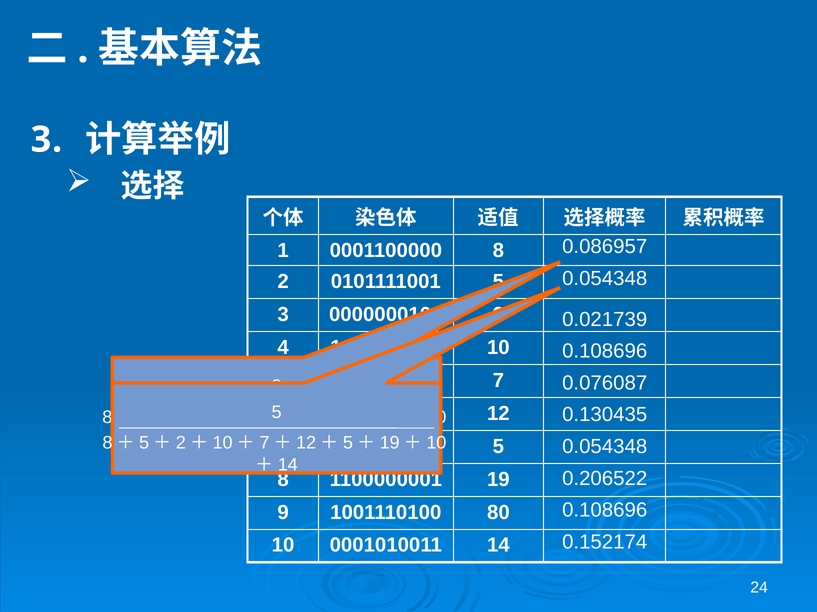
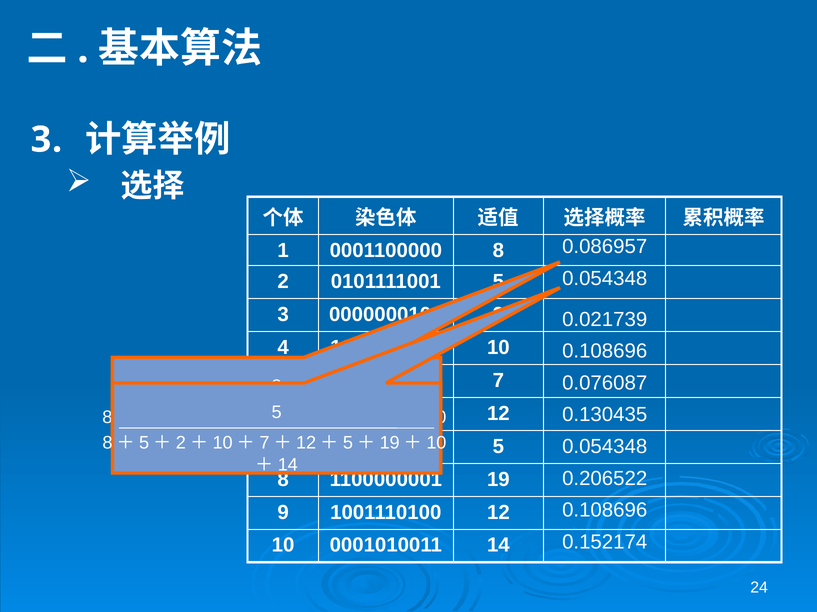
1001110100 80: 80 -> 12
